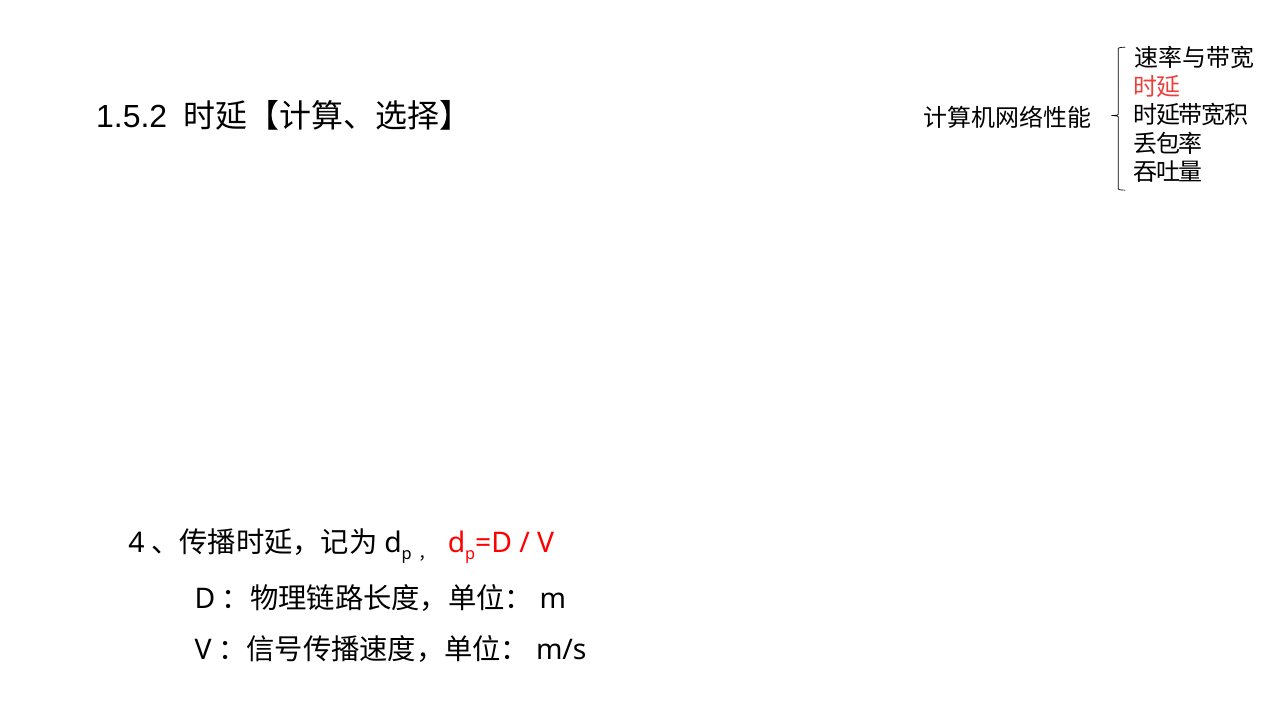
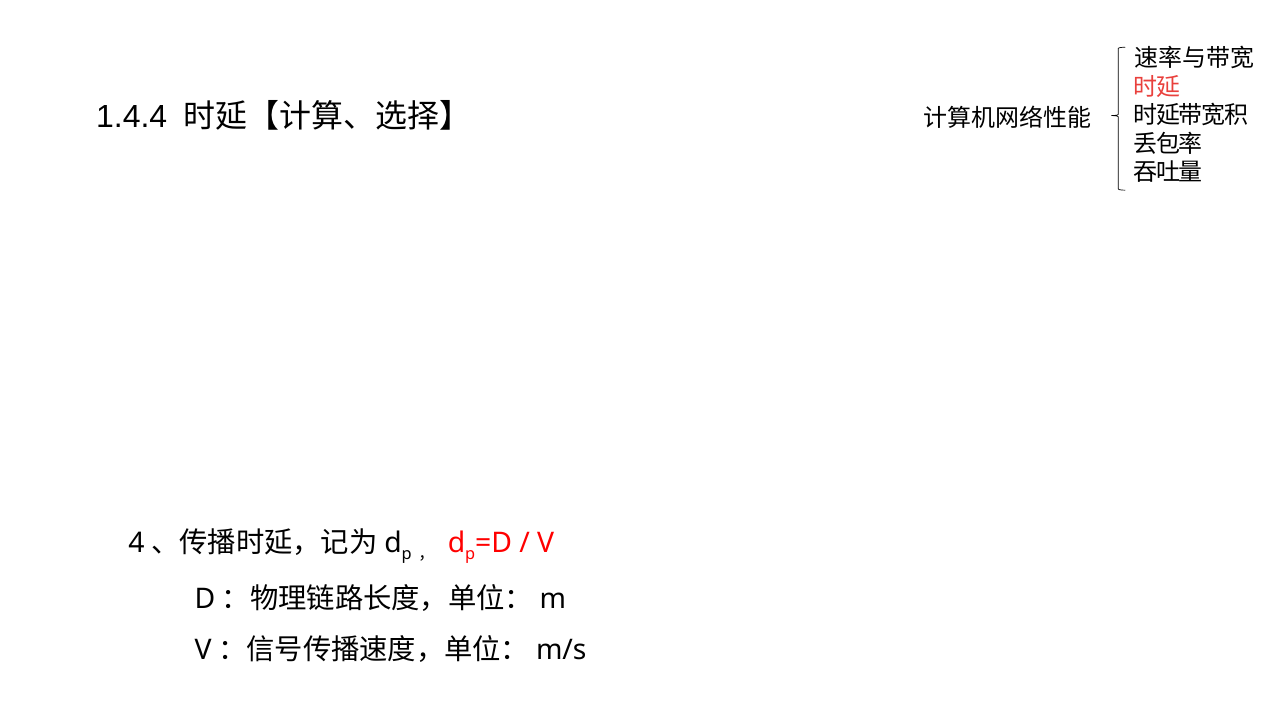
1.5.2: 1.5.2 -> 1.4.4
